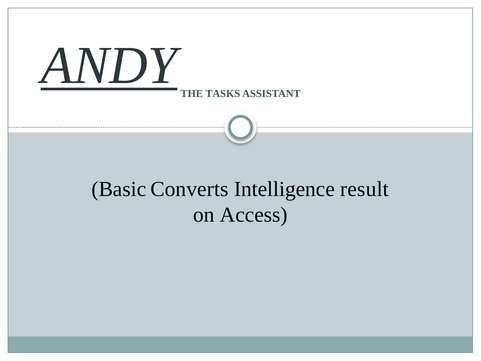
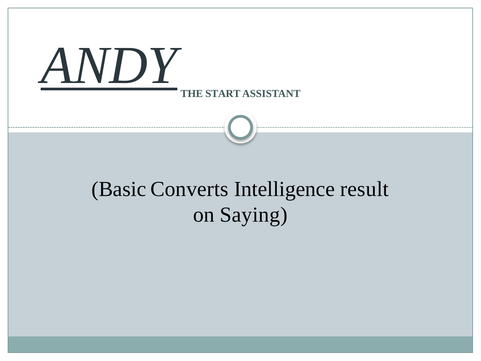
TASKS: TASKS -> START
Access: Access -> Saying
